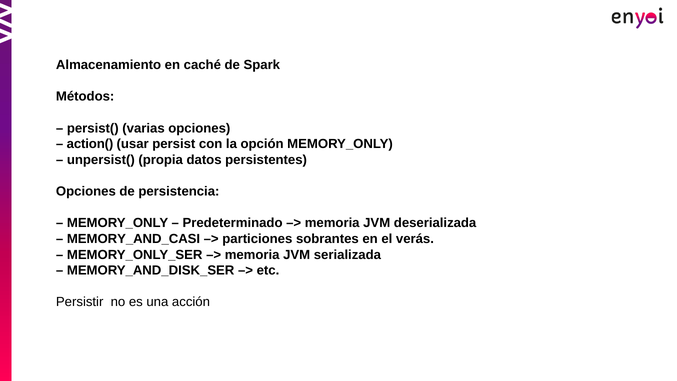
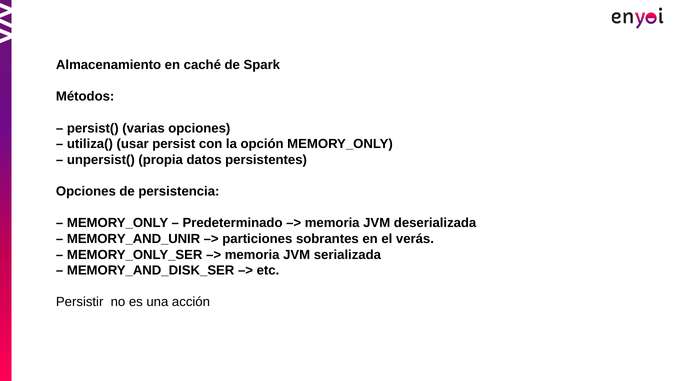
action(: action( -> utiliza(
MEMORY_AND_CASI: MEMORY_AND_CASI -> MEMORY_AND_UNIR
